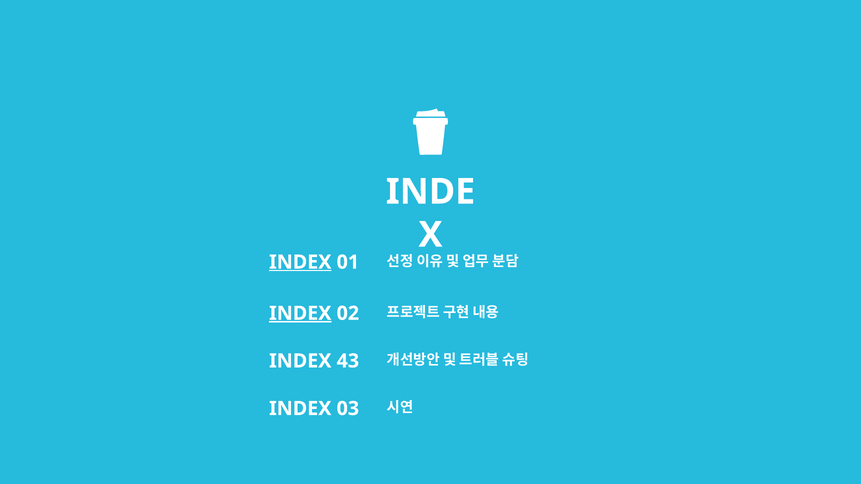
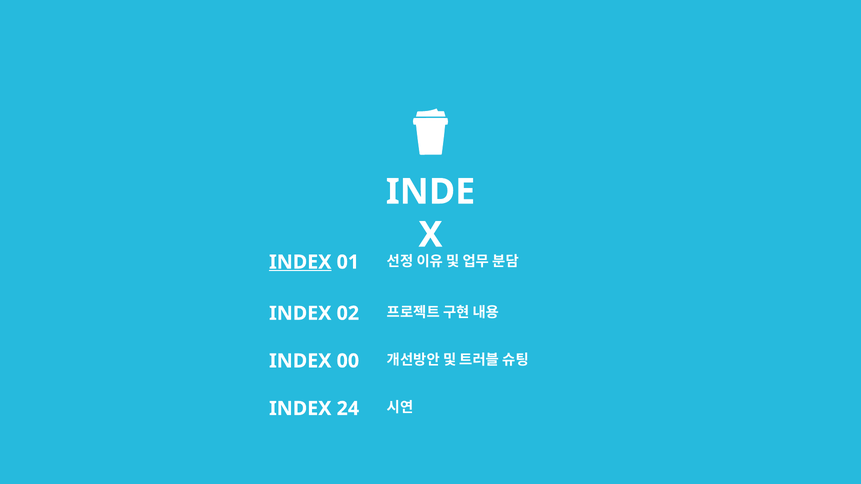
INDEX at (300, 314) underline: present -> none
43: 43 -> 00
03: 03 -> 24
